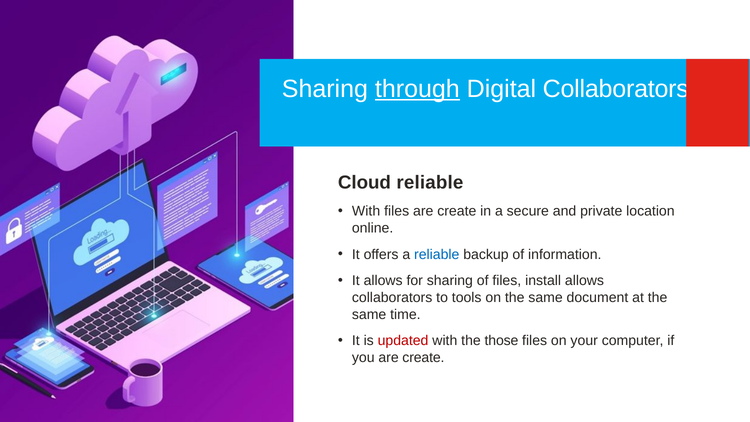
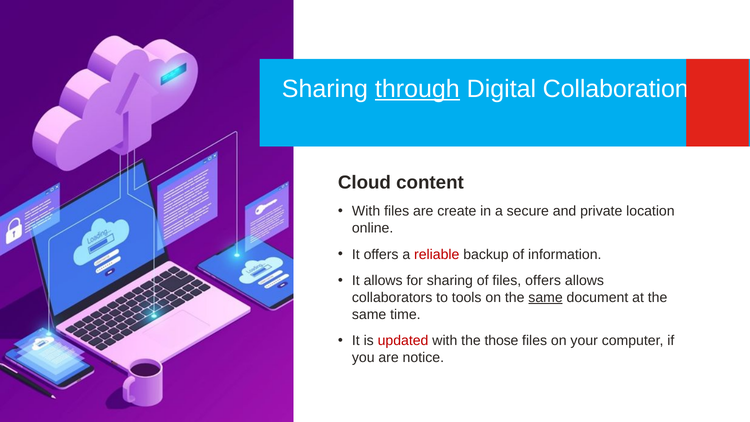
Digital Collaborators: Collaborators -> Collaboration
Cloud reliable: reliable -> content
reliable at (437, 254) colour: blue -> red
files install: install -> offers
same at (546, 298) underline: none -> present
you are create: create -> notice
